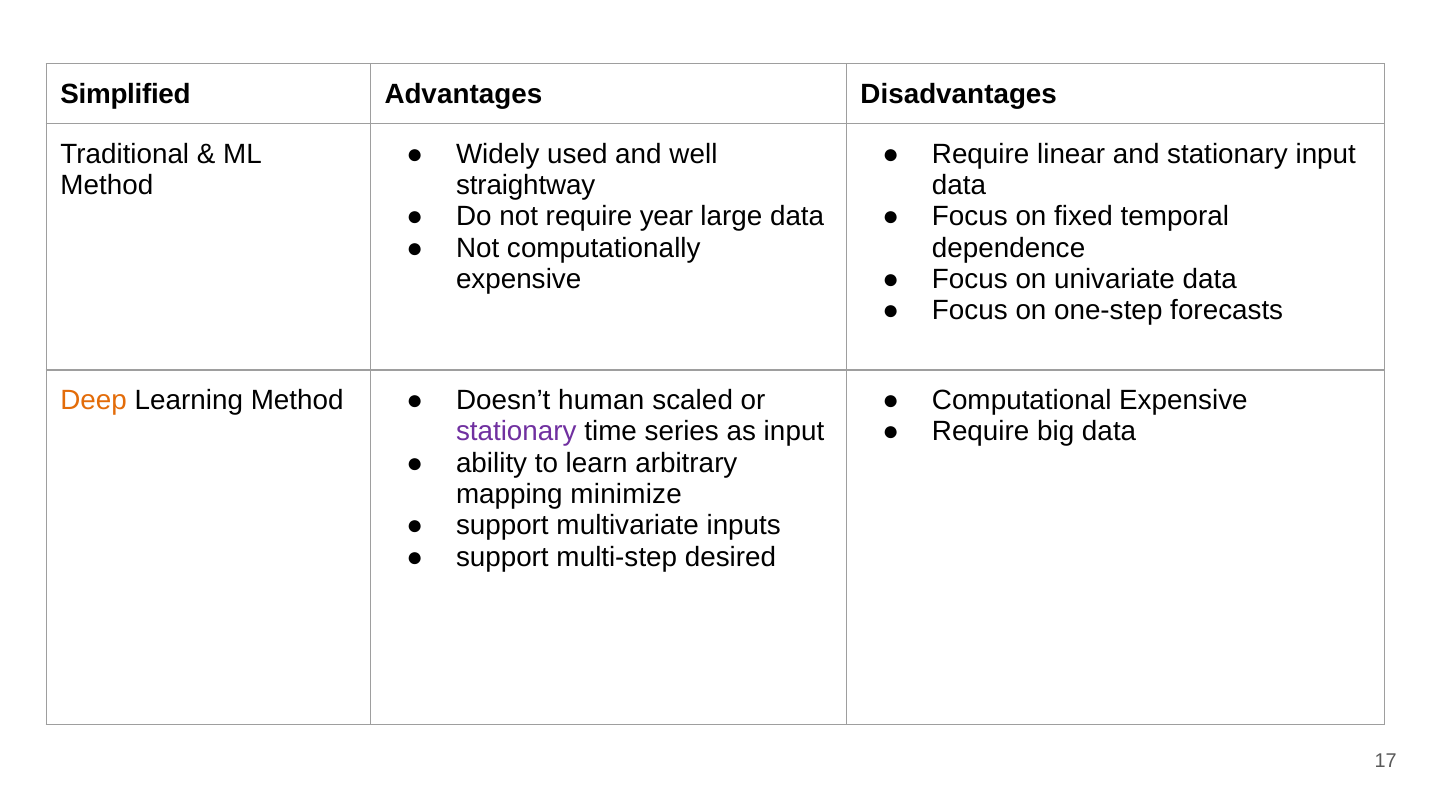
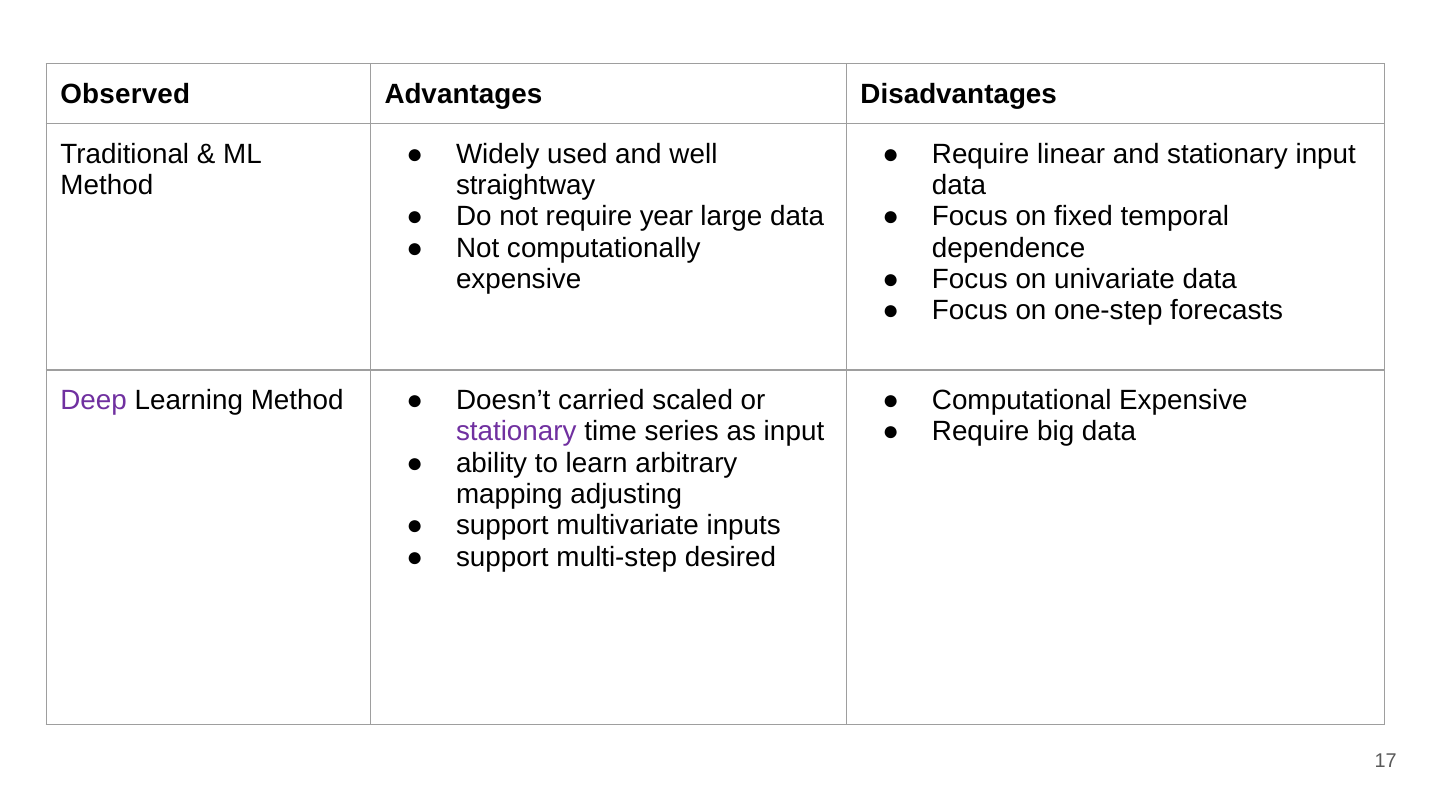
Simplified: Simplified -> Observed
Deep colour: orange -> purple
human: human -> carried
minimize: minimize -> adjusting
